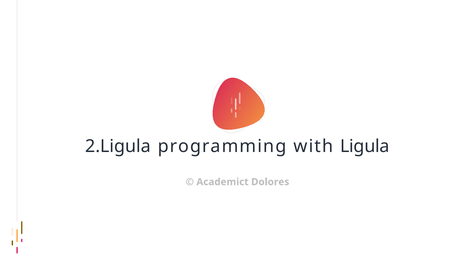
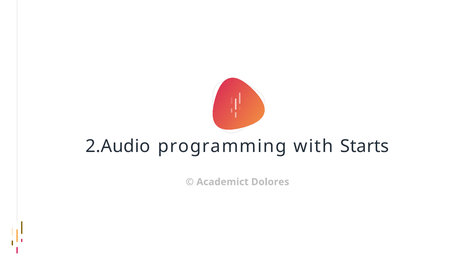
2.Ligula: 2.Ligula -> 2.Audio
Ligula: Ligula -> Starts
